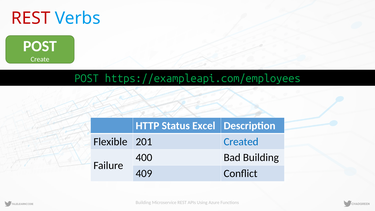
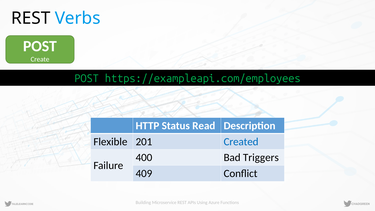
REST at (31, 18) colour: red -> black
Excel: Excel -> Read
Bad Building: Building -> Triggers
